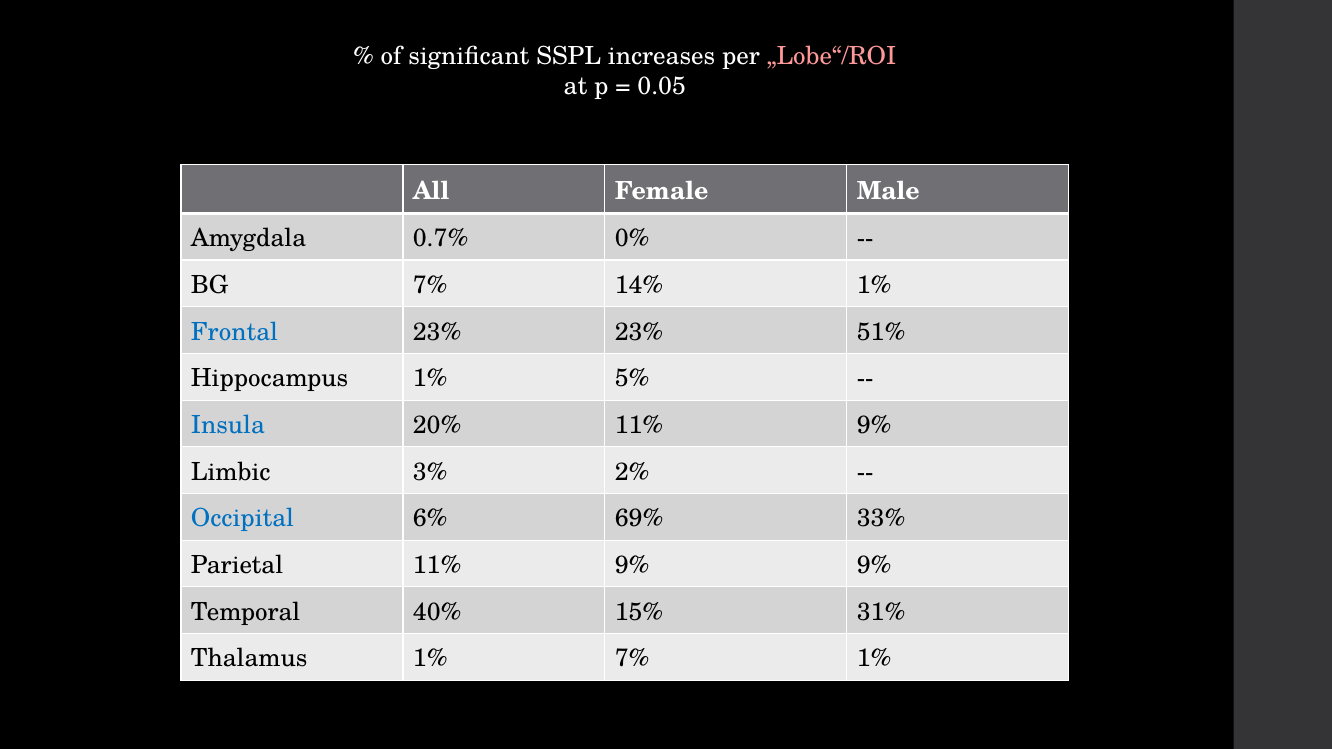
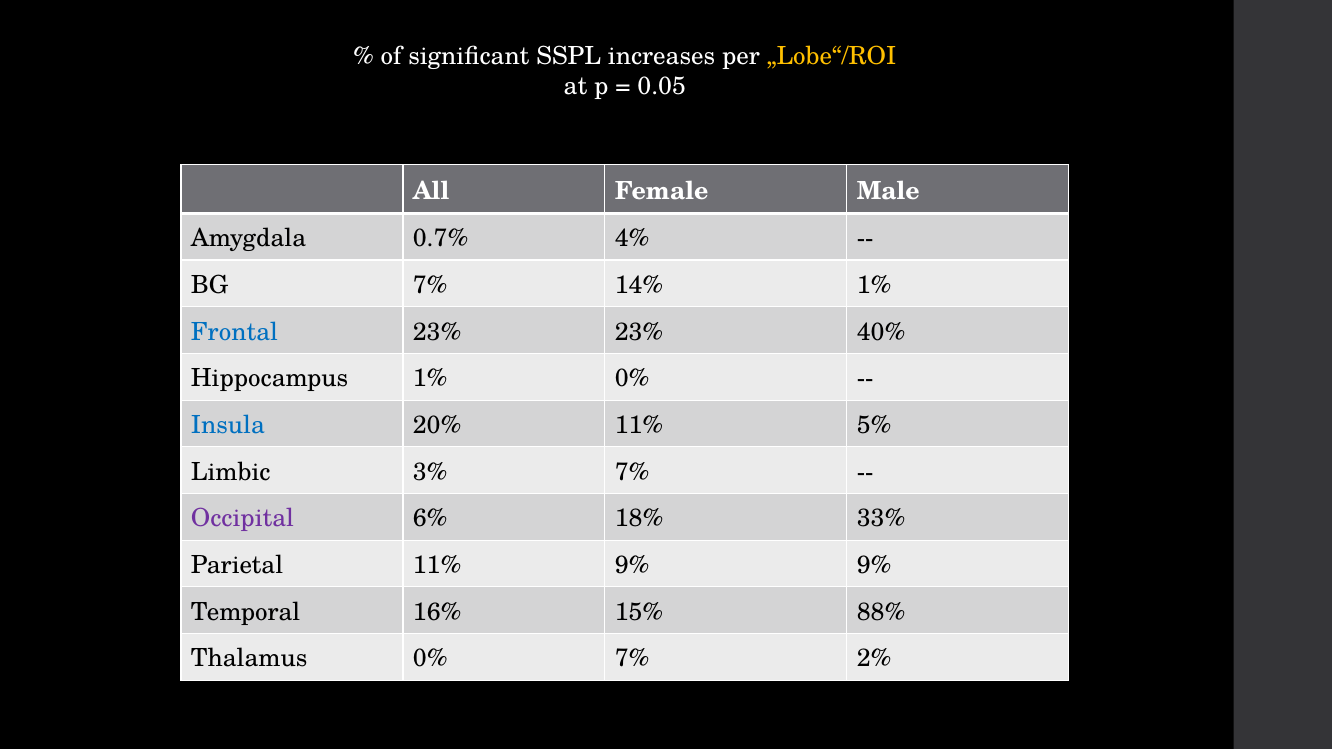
„Lobe“/ROI colour: pink -> yellow
0%: 0% -> 4%
51%: 51% -> 40%
1% 5%: 5% -> 0%
20% 11% 9%: 9% -> 5%
3% 2%: 2% -> 7%
Occipital colour: blue -> purple
69%: 69% -> 18%
40%: 40% -> 16%
31%: 31% -> 88%
Thalamus 1%: 1% -> 0%
7% 1%: 1% -> 2%
